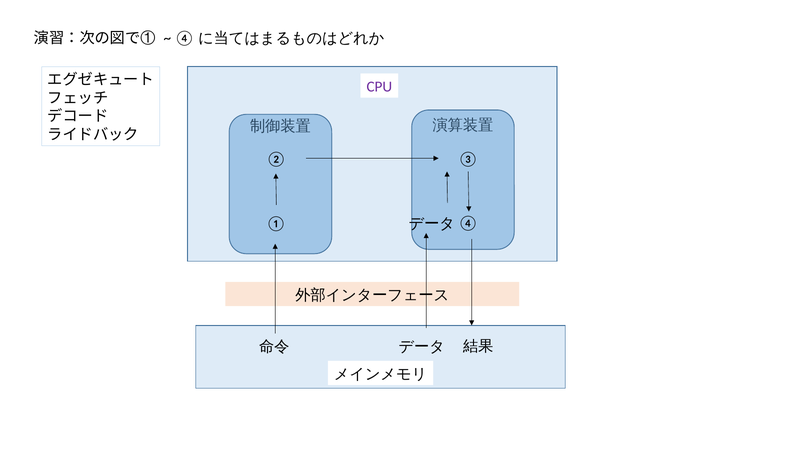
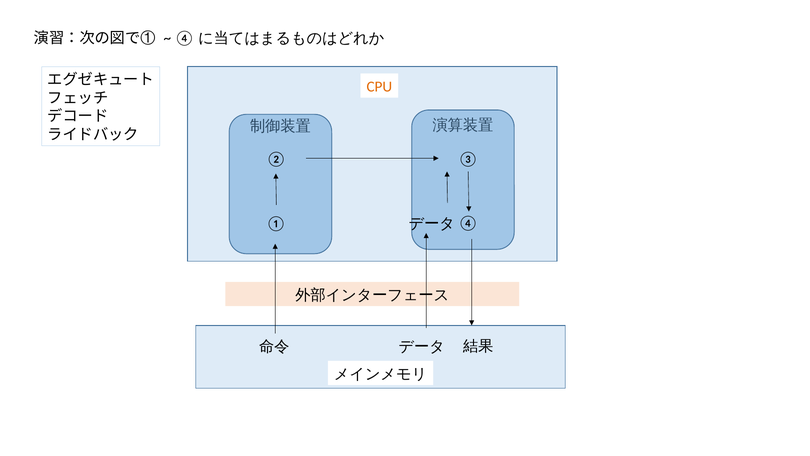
CPU colour: purple -> orange
